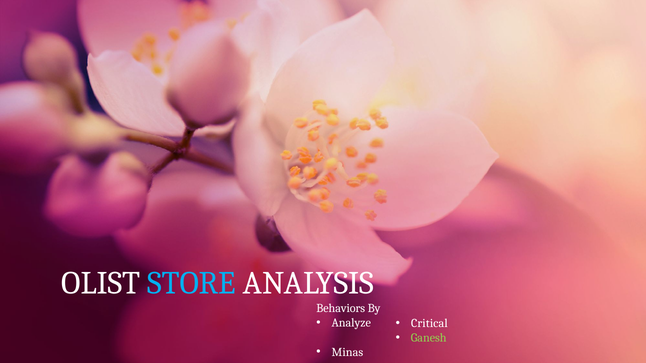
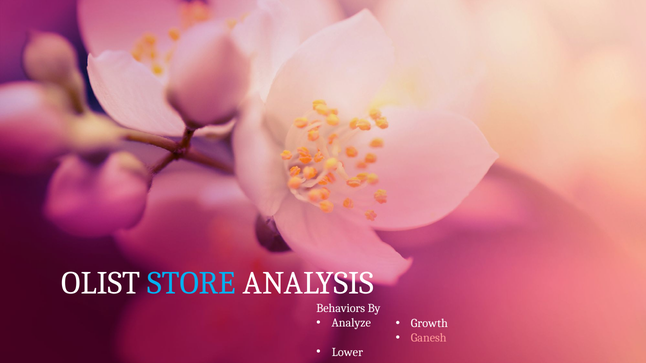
Critical: Critical -> Growth
Ganesh colour: light green -> pink
Minas: Minas -> Lower
